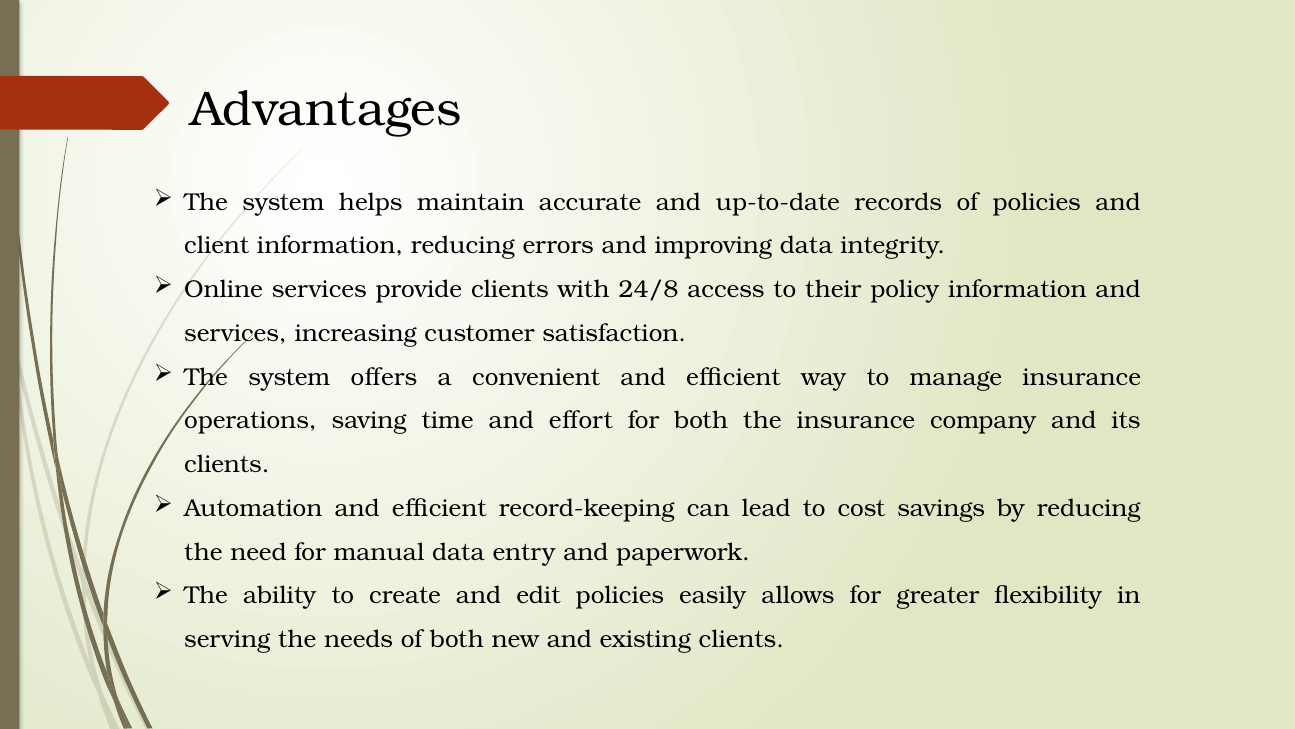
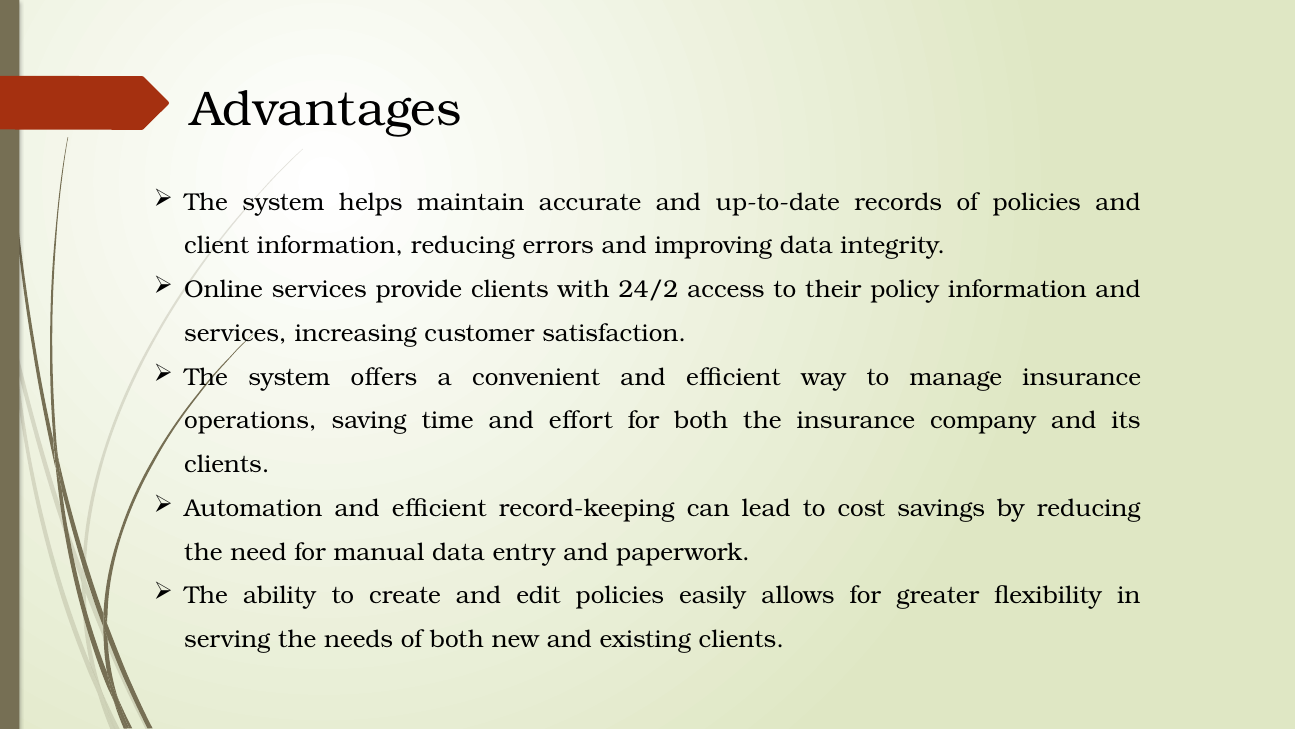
24/8: 24/8 -> 24/2
